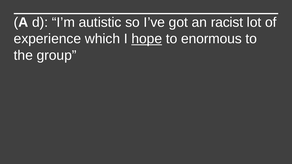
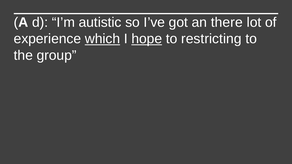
racist: racist -> there
which underline: none -> present
enormous: enormous -> restricting
